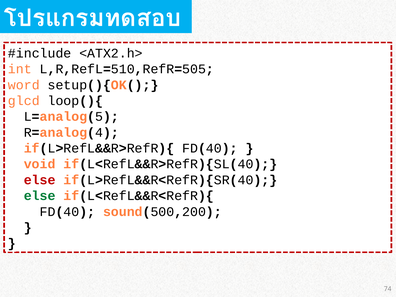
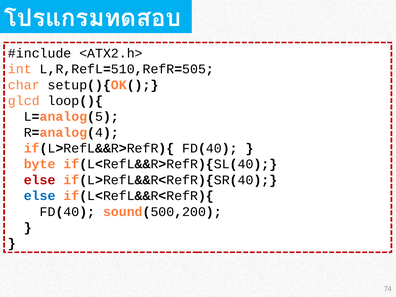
word: word -> char
void: void -> byte
else at (40, 196) colour: green -> blue
